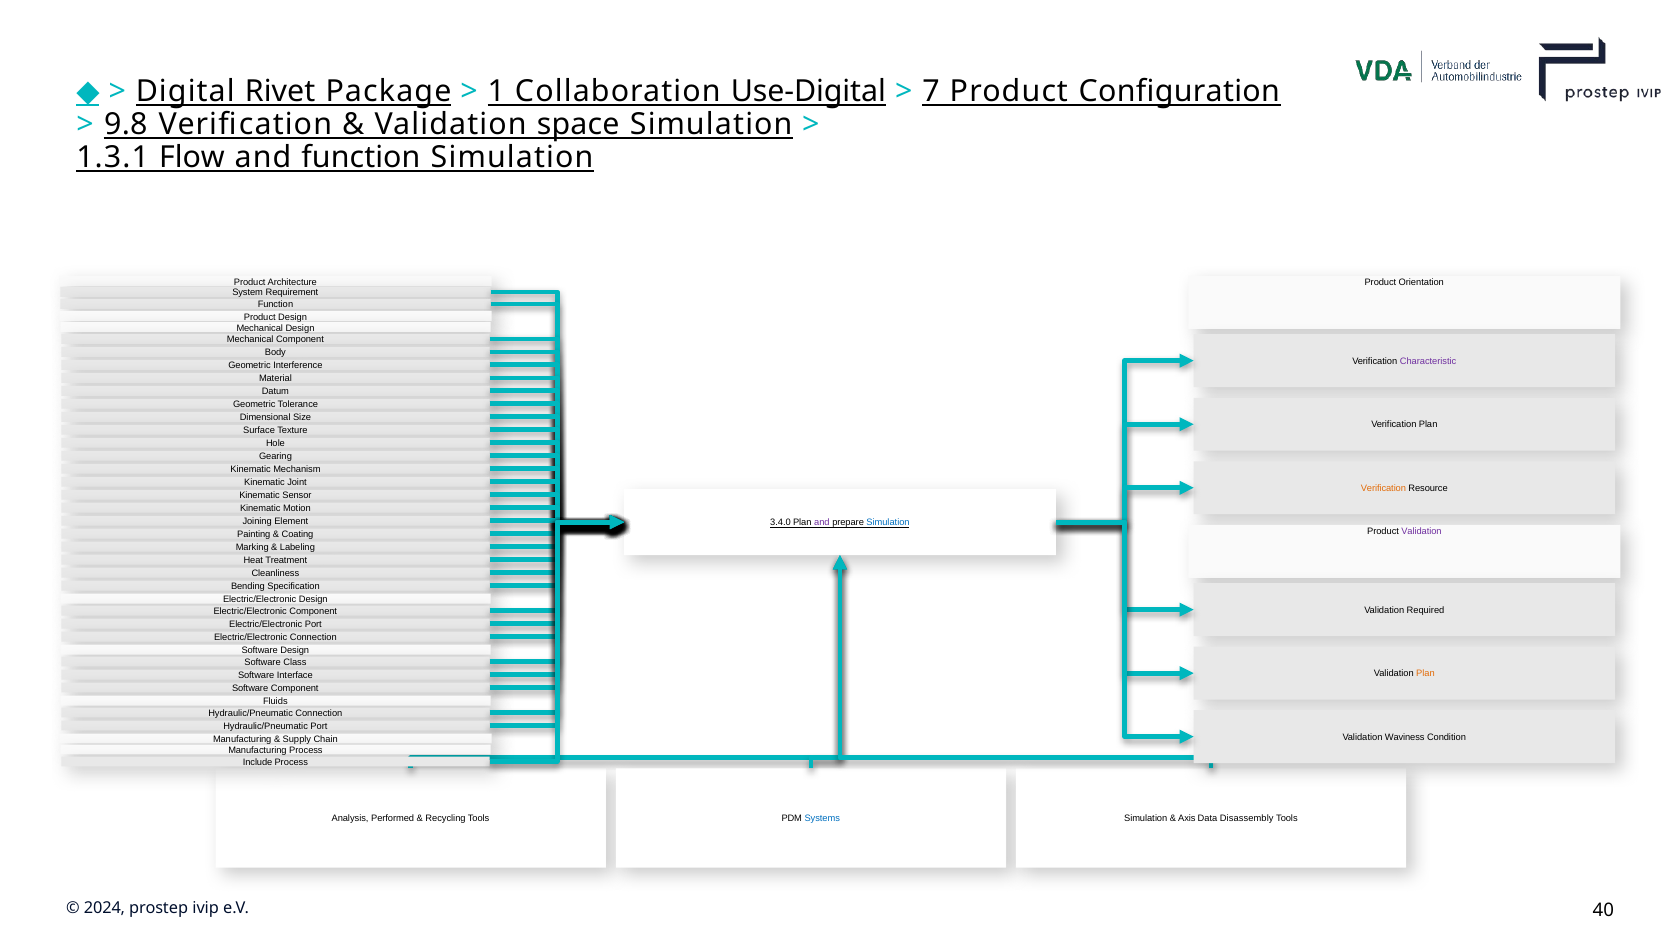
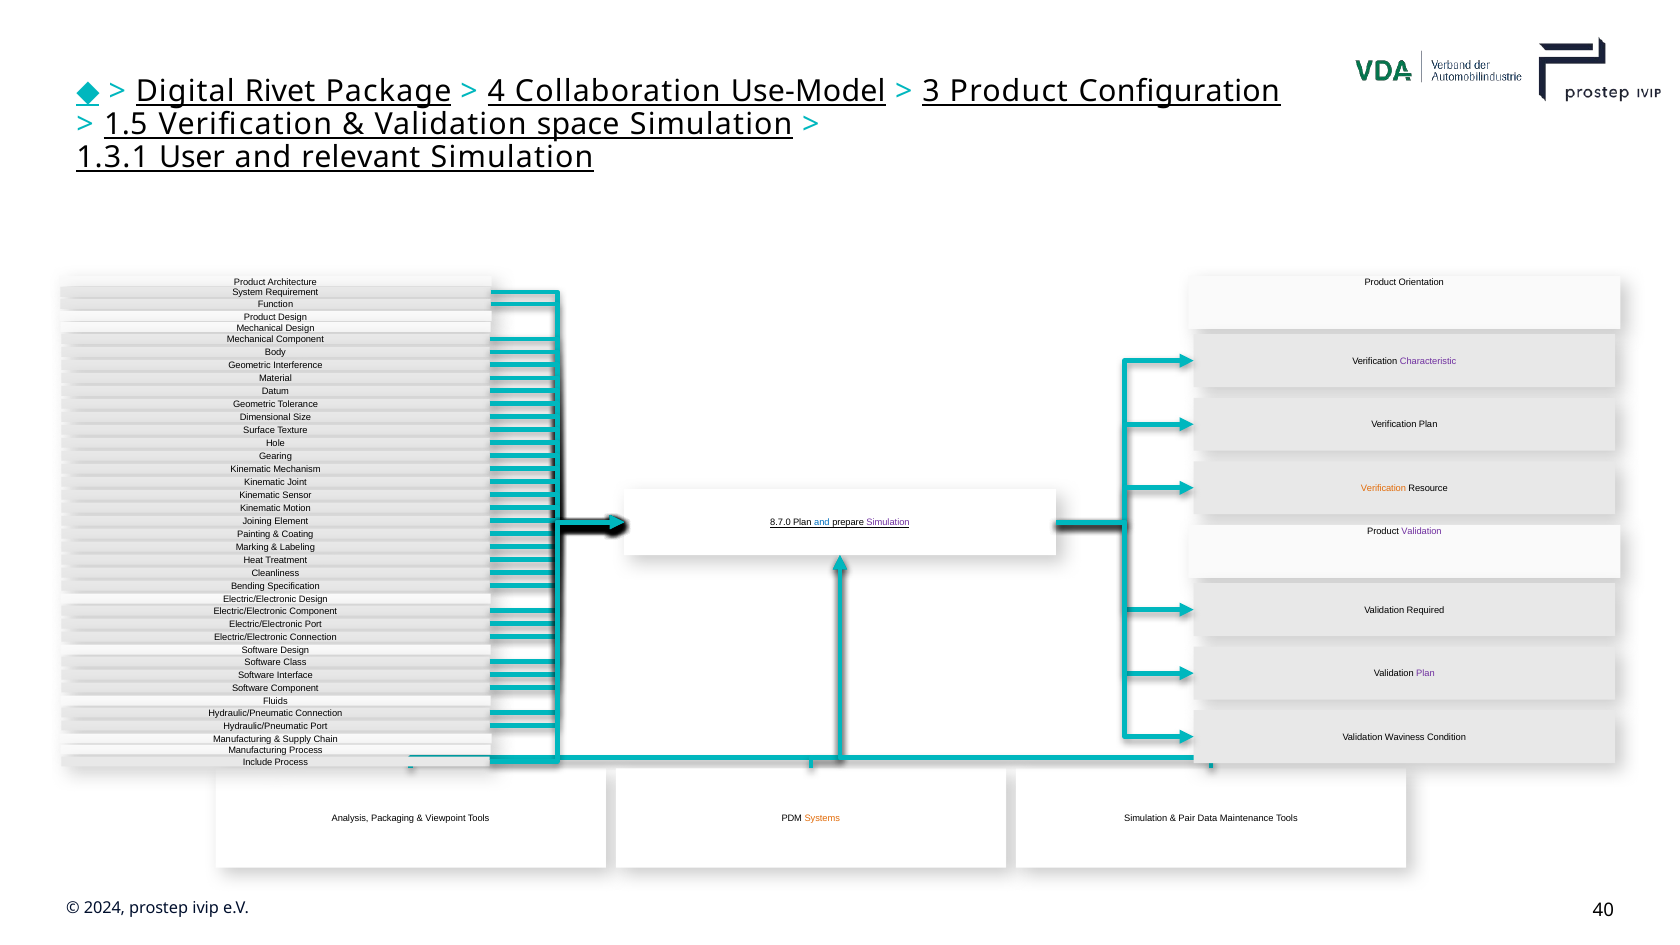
1: 1 -> 4
Use-Digital: Use-Digital -> Use-Model
7: 7 -> 3
9.8: 9.8 -> 1.5
Flow: Flow -> User
and function: function -> relevant
3.4.0: 3.4.0 -> 8.7.0
and at (822, 523) colour: purple -> blue
Simulation at (888, 523) colour: blue -> purple
Plan at (1425, 674) colour: orange -> purple
Performed: Performed -> Packaging
Recycling: Recycling -> Viewpoint
Systems colour: blue -> orange
Axis: Axis -> Pair
Disassembly: Disassembly -> Maintenance
